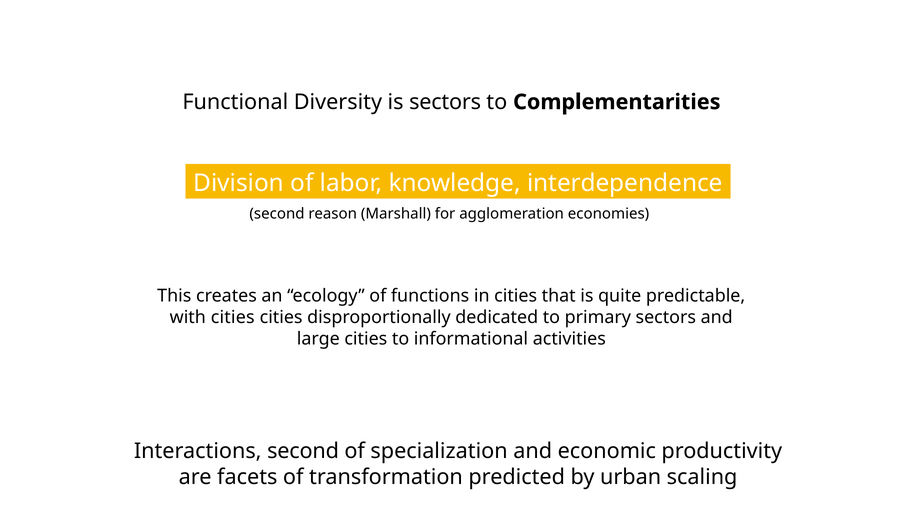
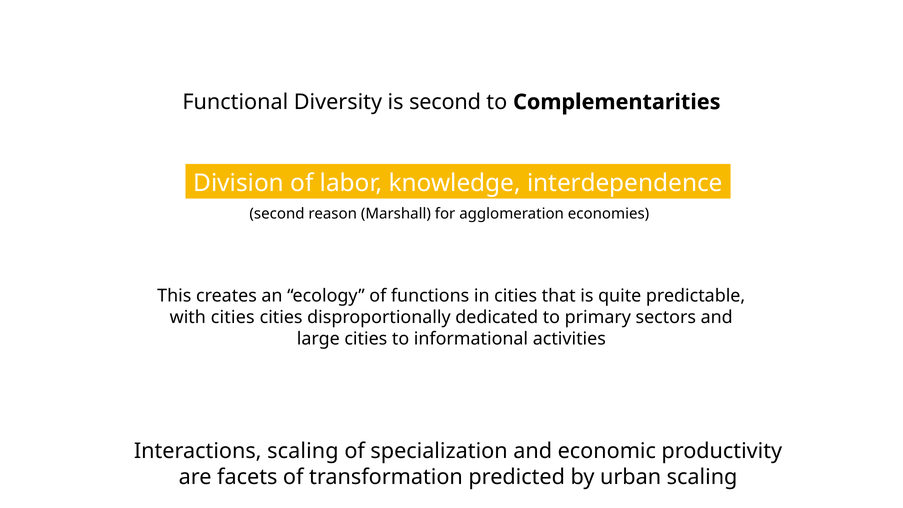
is sectors: sectors -> second
Interactions second: second -> scaling
